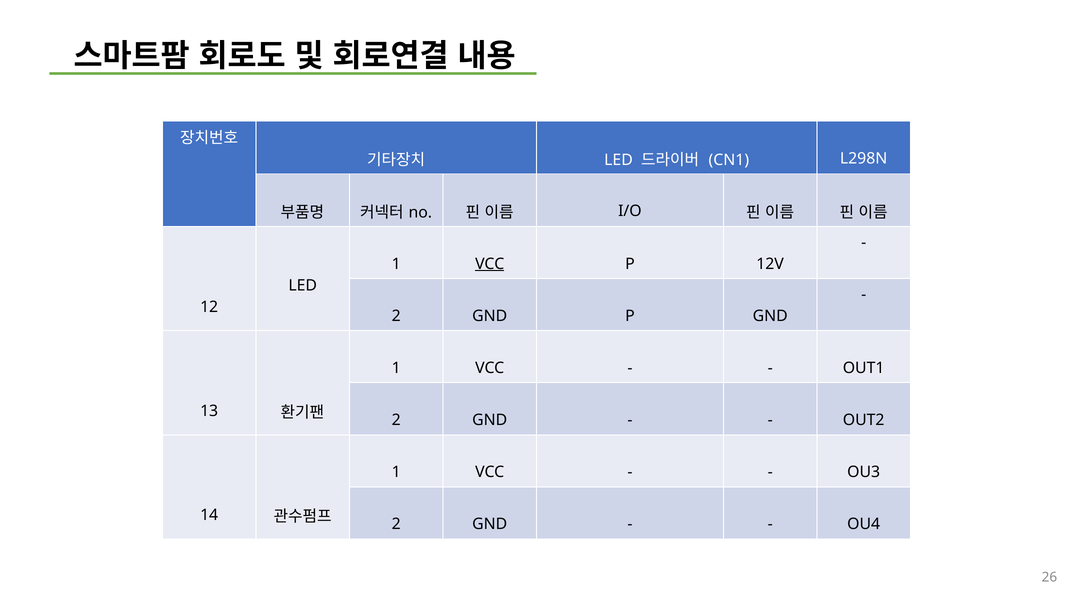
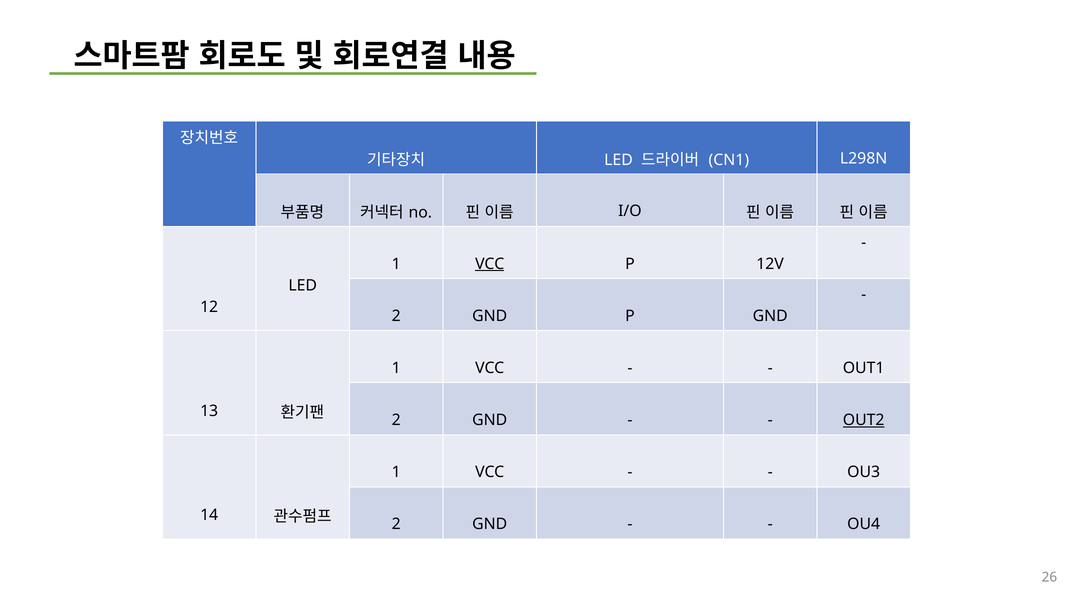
OUT2 underline: none -> present
